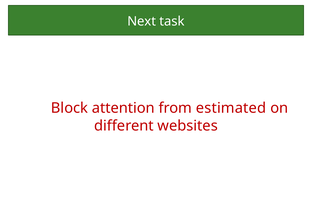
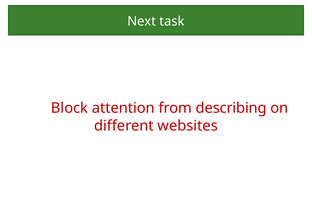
estimated: estimated -> describing
